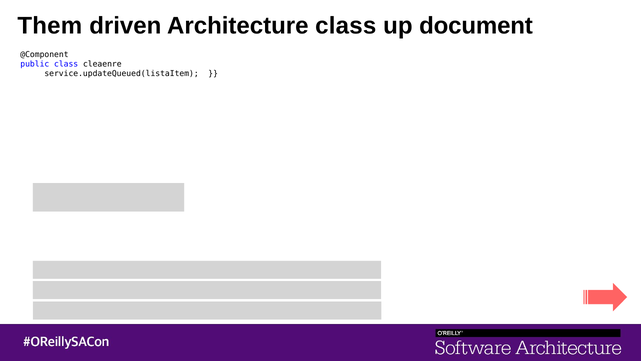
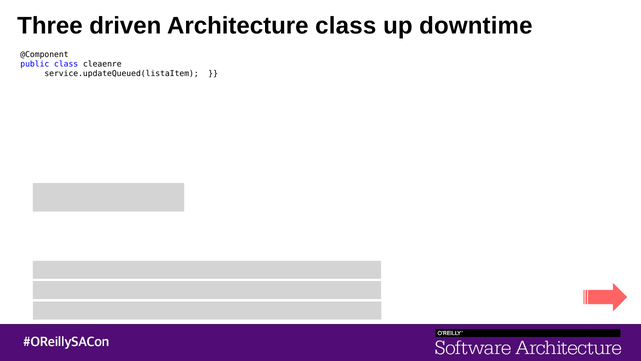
Them: Them -> Three
document: document -> downtime
